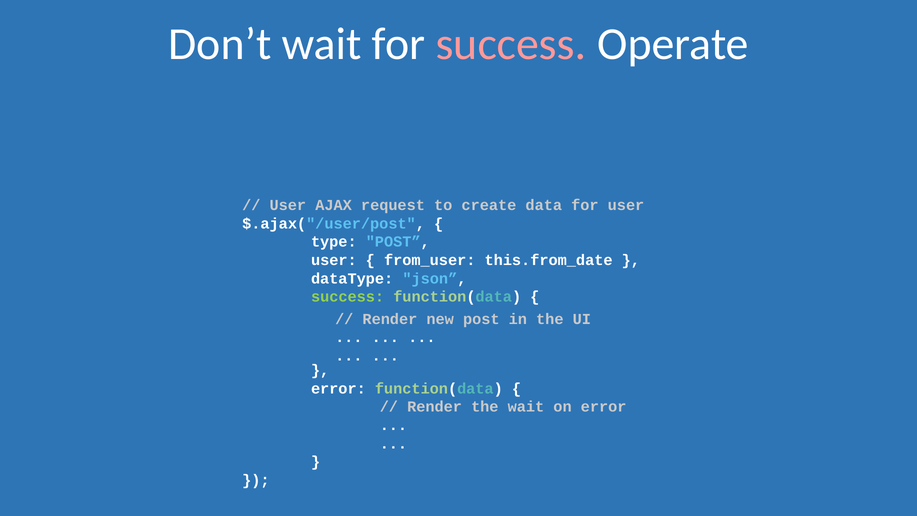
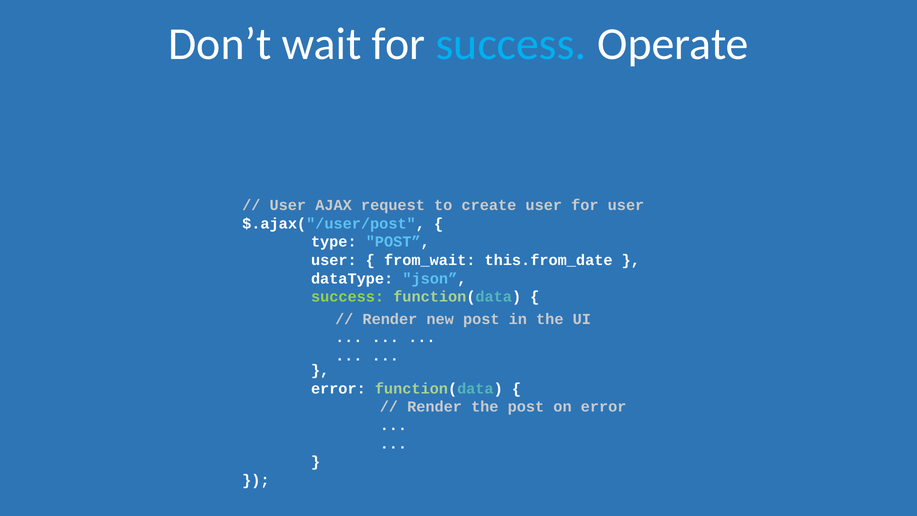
success at (511, 44) colour: pink -> light blue
create data: data -> user
from_user: from_user -> from_wait
the wait: wait -> post
